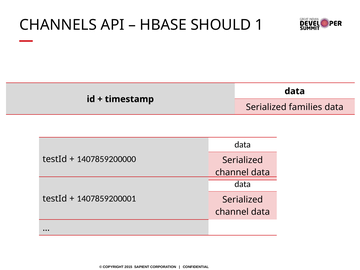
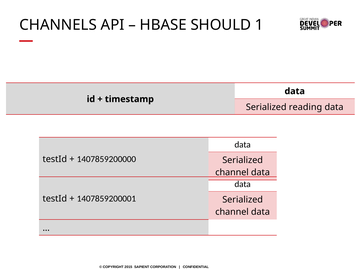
families: families -> reading
